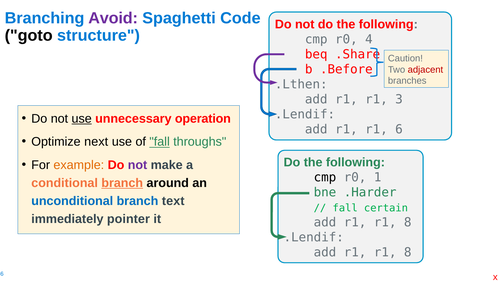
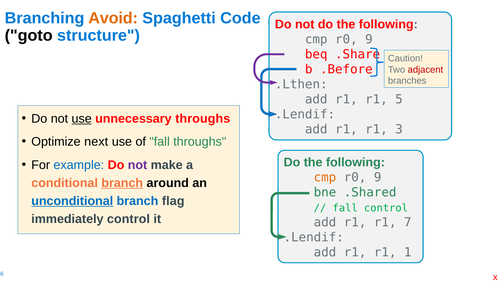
Avoid colour: purple -> orange
4 at (369, 39): 4 -> 9
3: 3 -> 5
unnecessary operation: operation -> throughs
6: 6 -> 3
fall at (160, 142) underline: present -> none
example colour: orange -> blue
cmp at (325, 178) colour: black -> orange
1 at (378, 178): 1 -> 9
.Harder: .Harder -> .Shared
unconditional underline: none -> present
text: text -> flag
fall certain: certain -> control
immediately pointer: pointer -> control
8 at (408, 223): 8 -> 7
8 at (408, 253): 8 -> 1
